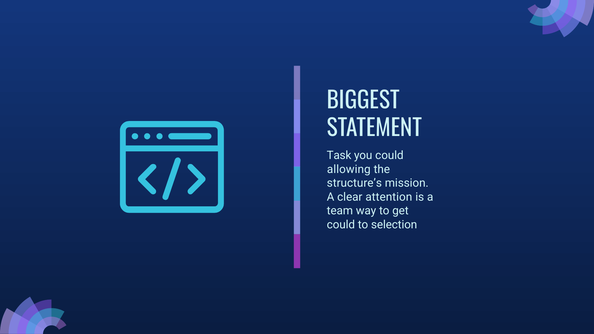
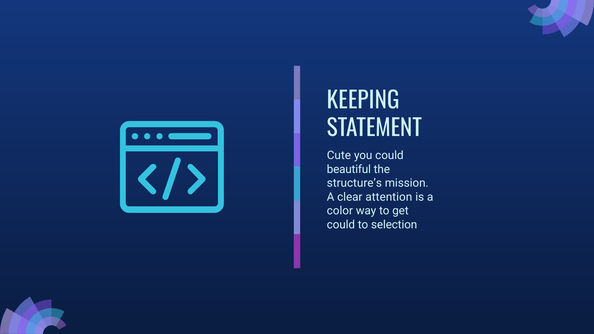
BIGGEST: BIGGEST -> KEEPING
Task: Task -> Cute
allowing: allowing -> beautiful
team: team -> color
